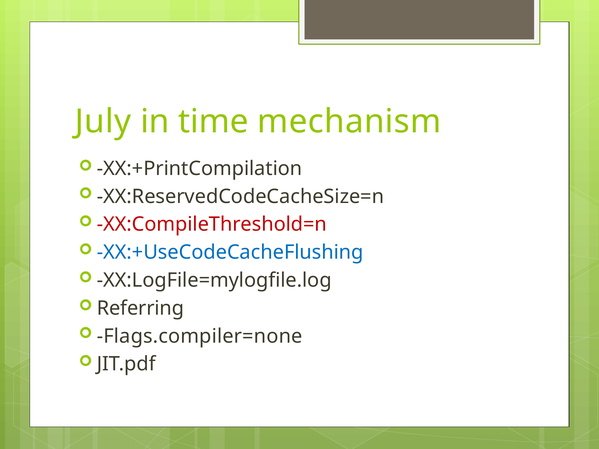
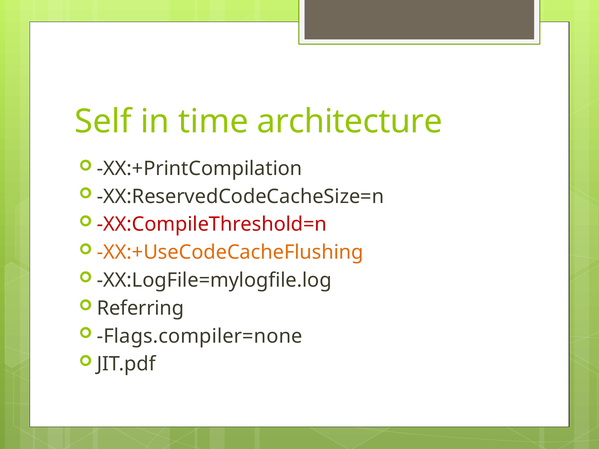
July: July -> Self
mechanism: mechanism -> architecture
XX:+UseCodeCacheFlushing colour: blue -> orange
